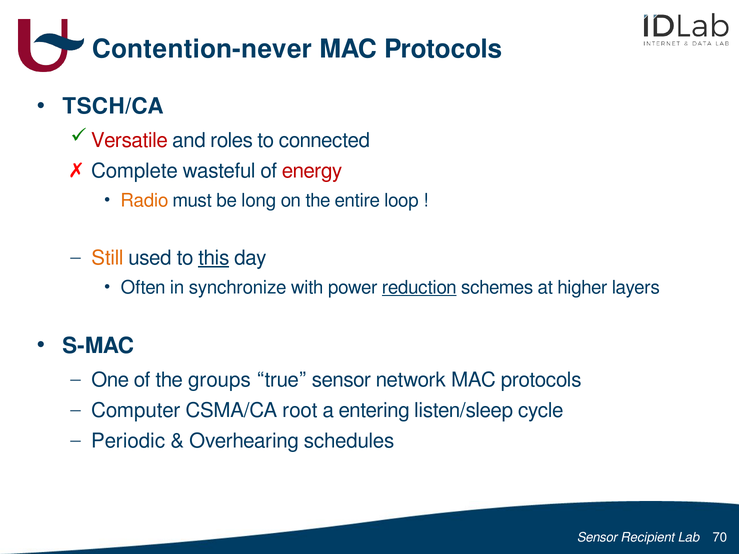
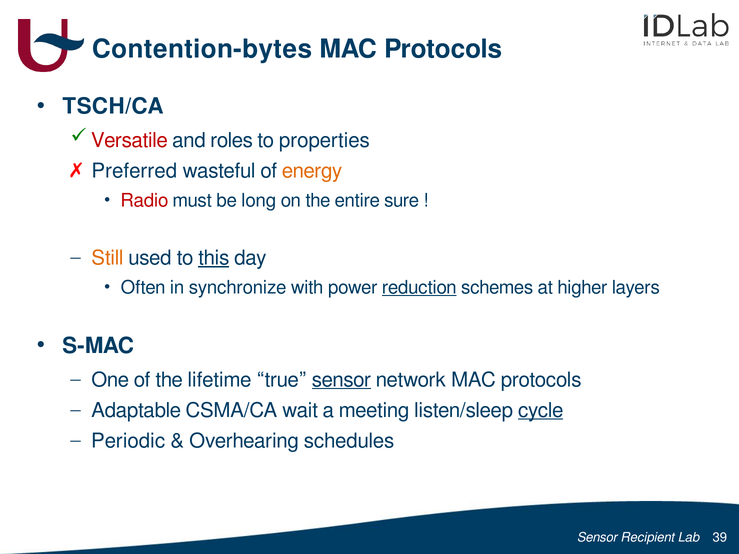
Contention-never: Contention-never -> Contention-bytes
connected: connected -> properties
Complete: Complete -> Preferred
energy colour: red -> orange
Radio colour: orange -> red
loop: loop -> sure
groups: groups -> lifetime
sensor at (341, 380) underline: none -> present
Computer: Computer -> Adaptable
root: root -> wait
entering: entering -> meeting
cycle underline: none -> present
70: 70 -> 39
